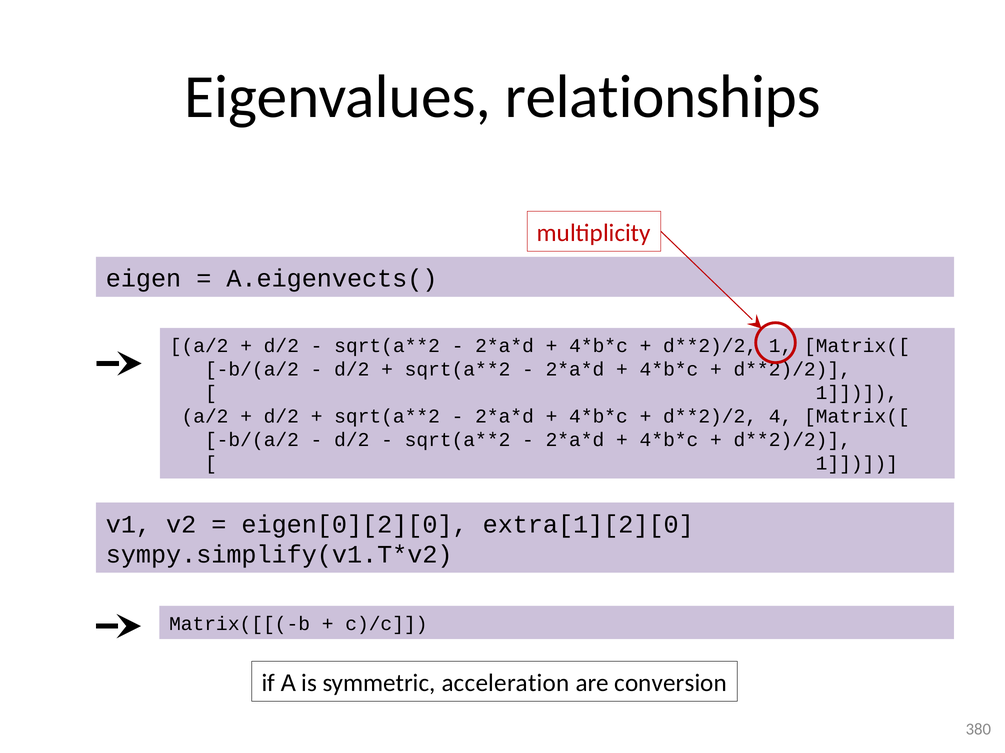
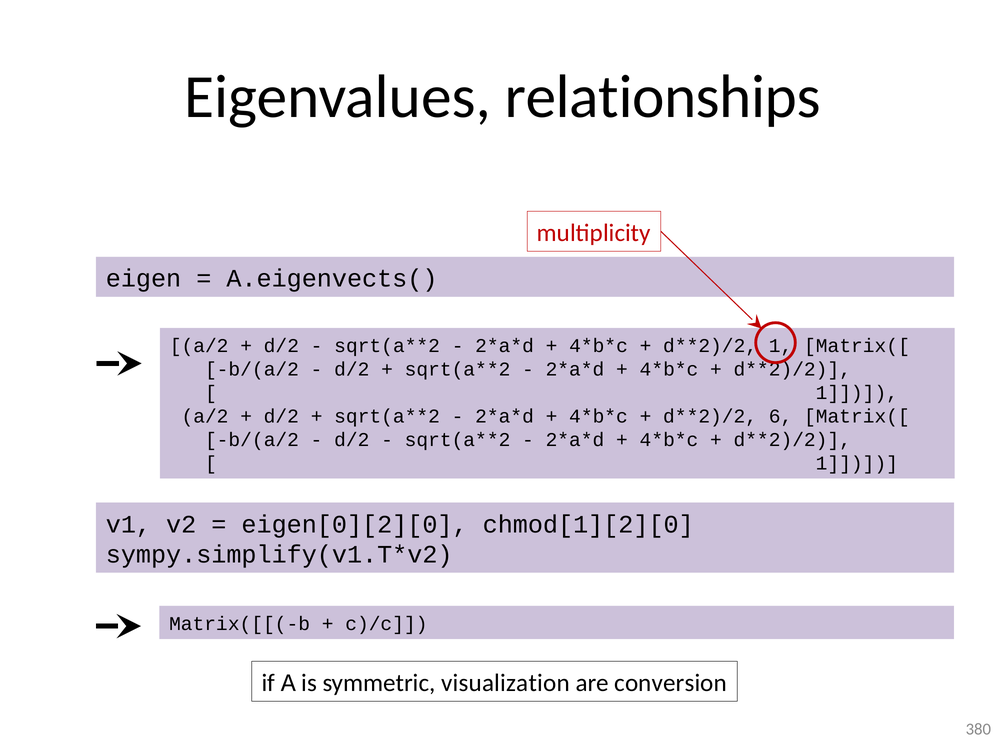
4: 4 -> 6
extra[1][2][0: extra[1][2][0 -> chmod[1][2][0
acceleration: acceleration -> visualization
